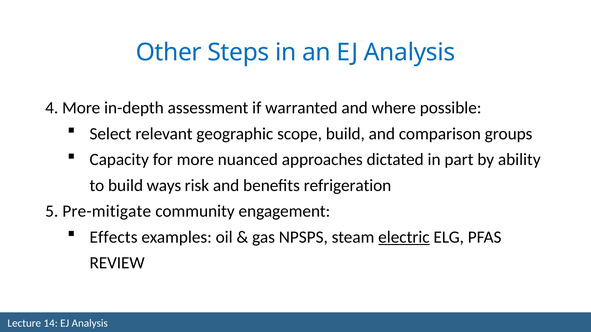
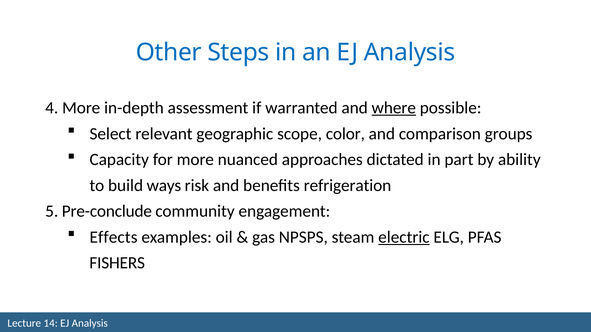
where underline: none -> present
scope build: build -> color
Pre-mitigate: Pre-mitigate -> Pre-conclude
REVIEW: REVIEW -> FISHERS
